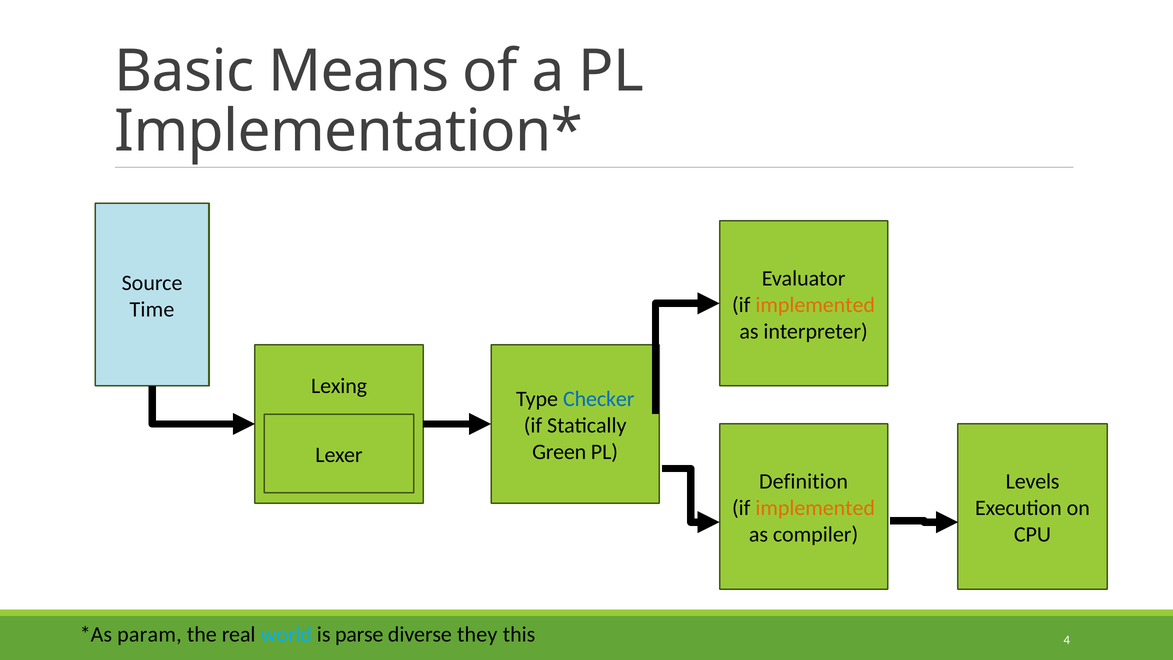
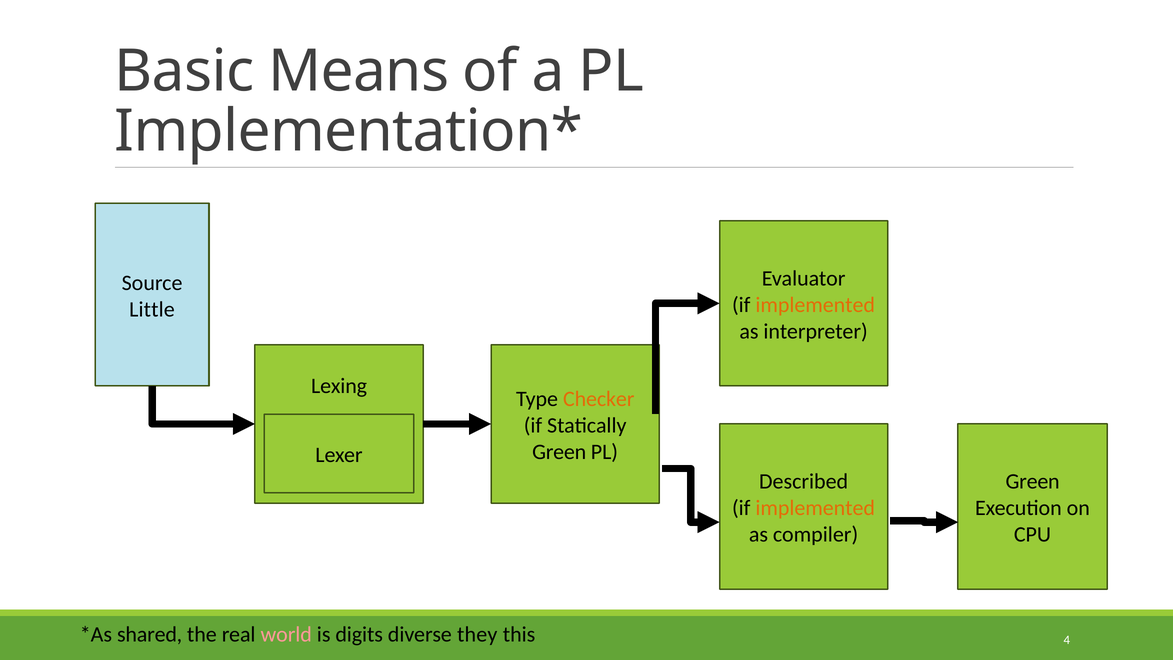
Time: Time -> Little
Checker colour: blue -> orange
Definition: Definition -> Described
Levels at (1033, 481): Levels -> Green
param: param -> shared
world colour: light blue -> pink
parse: parse -> digits
